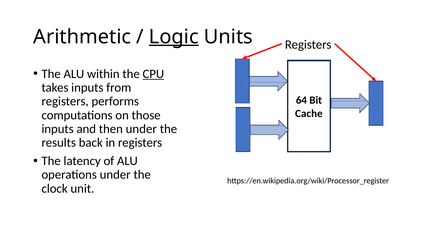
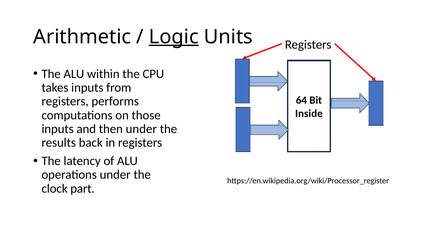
CPU underline: present -> none
Cache: Cache -> Inside
unit: unit -> part
